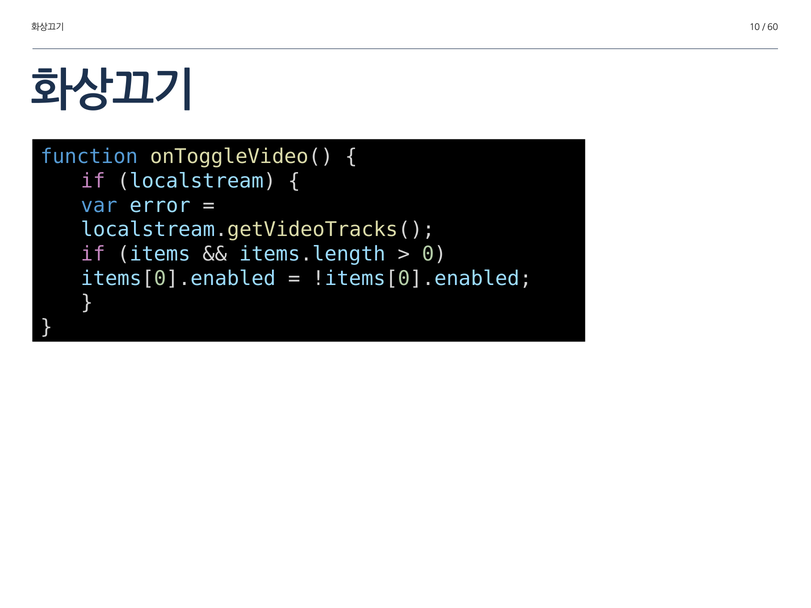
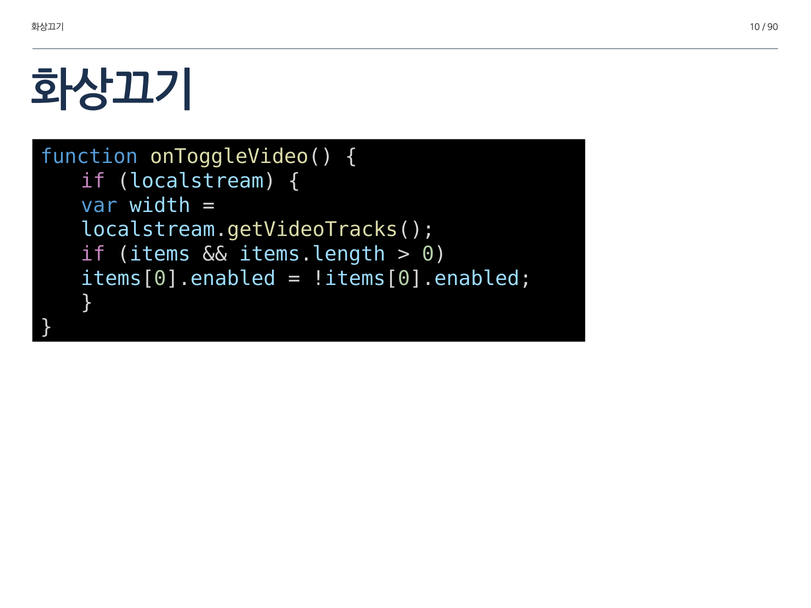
60: 60 -> 90
error: error -> width
